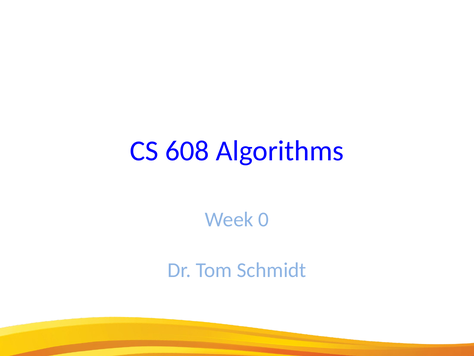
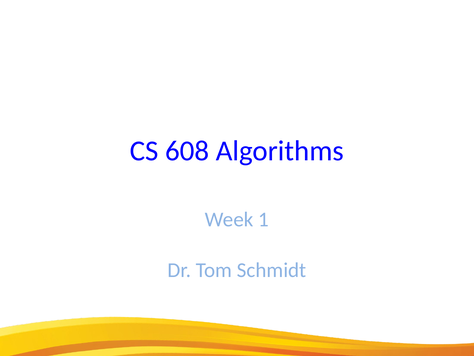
Week 0: 0 -> 1
